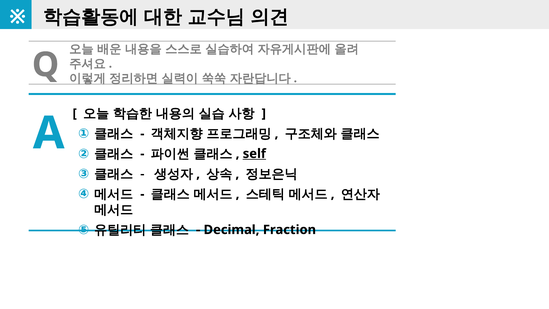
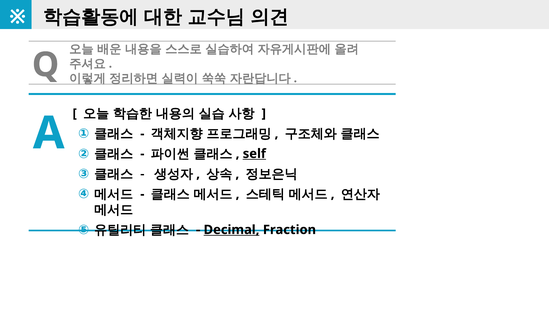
Decimal underline: none -> present
